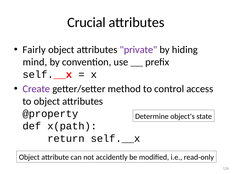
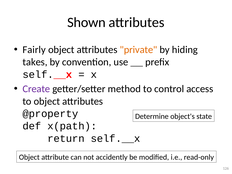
Crucial: Crucial -> Shown
private colour: purple -> orange
mind: mind -> takes
